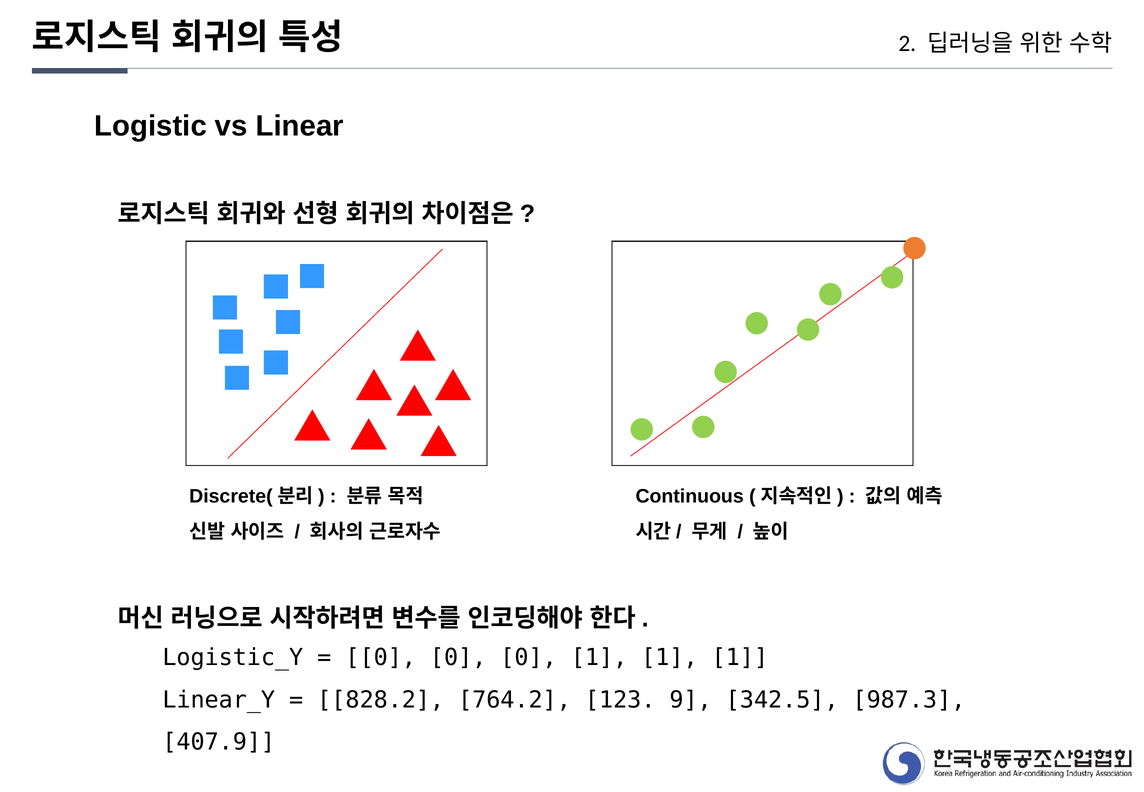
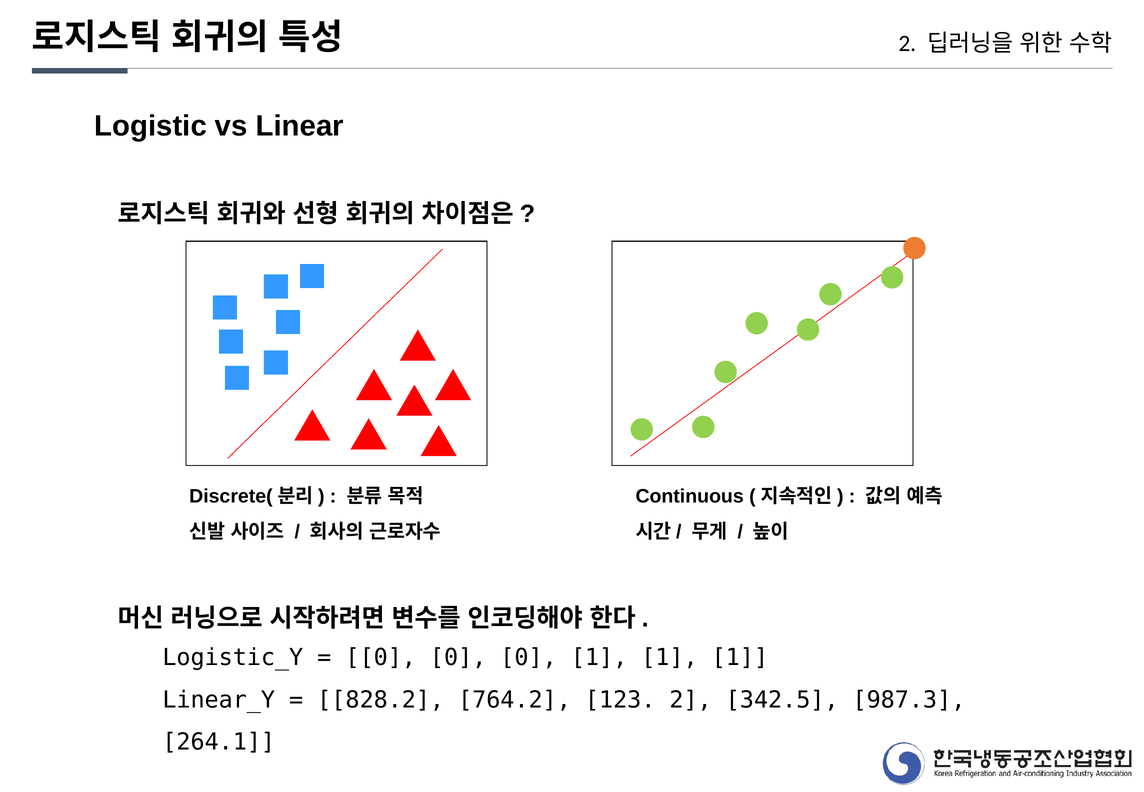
123 9: 9 -> 2
407.9: 407.9 -> 264.1
